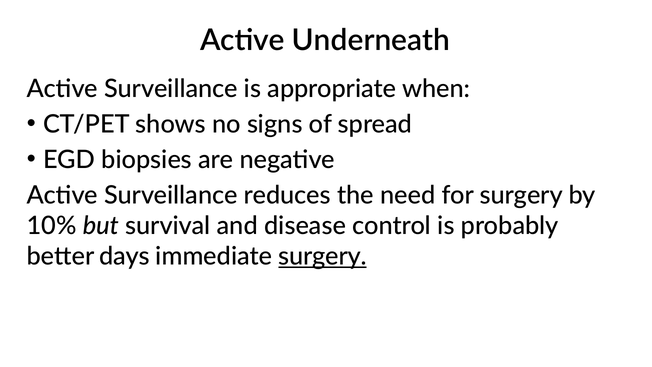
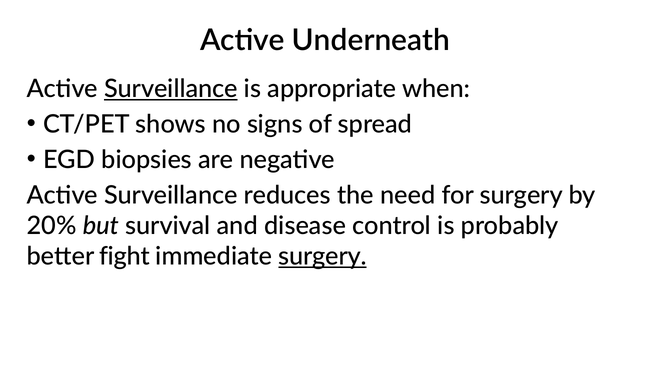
Surveillance at (171, 89) underline: none -> present
10%: 10% -> 20%
days: days -> fight
